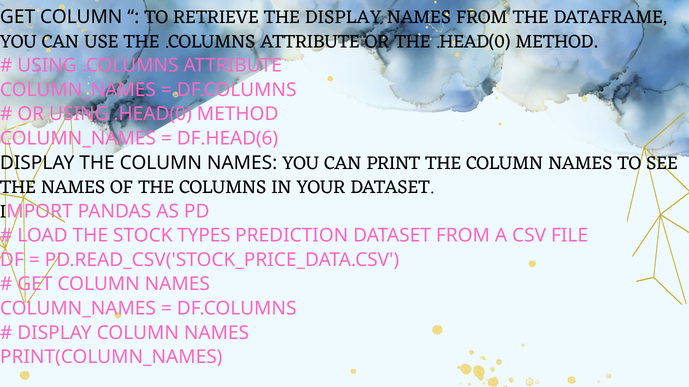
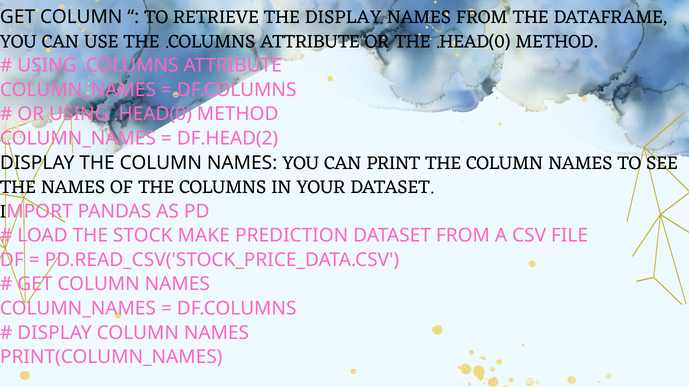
DF.HEAD(6: DF.HEAD(6 -> DF.HEAD(2
TYPES: TYPES -> MAKE
